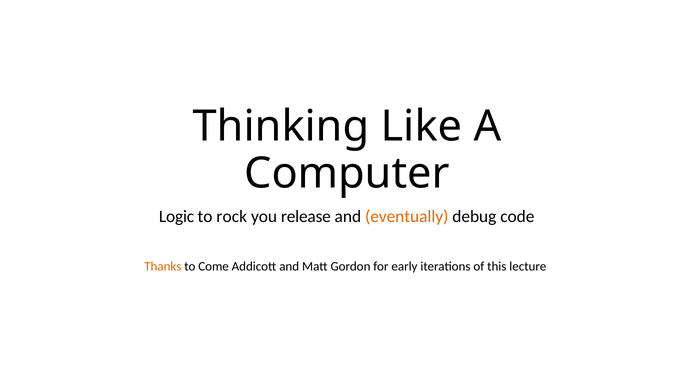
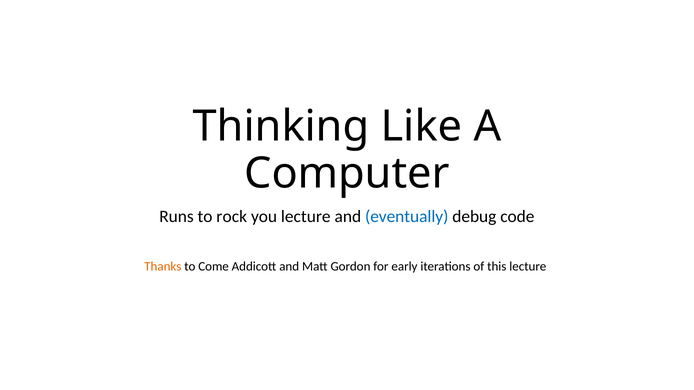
Logic: Logic -> Runs
you release: release -> lecture
eventually colour: orange -> blue
